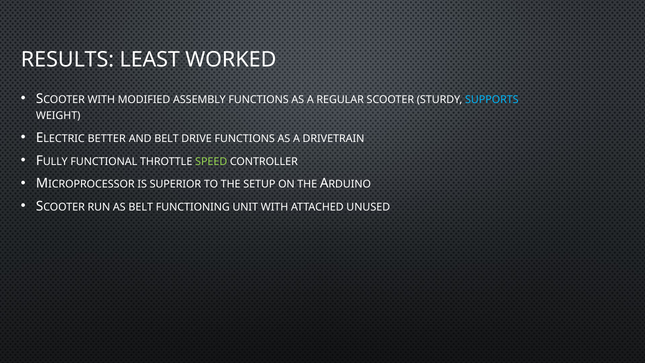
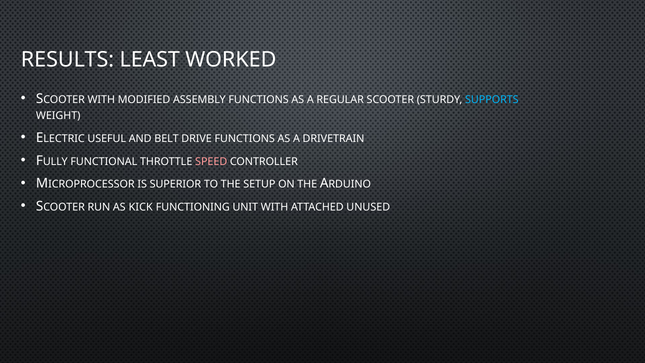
BETTER: BETTER -> USEFUL
SPEED colour: light green -> pink
AS BELT: BELT -> KICK
